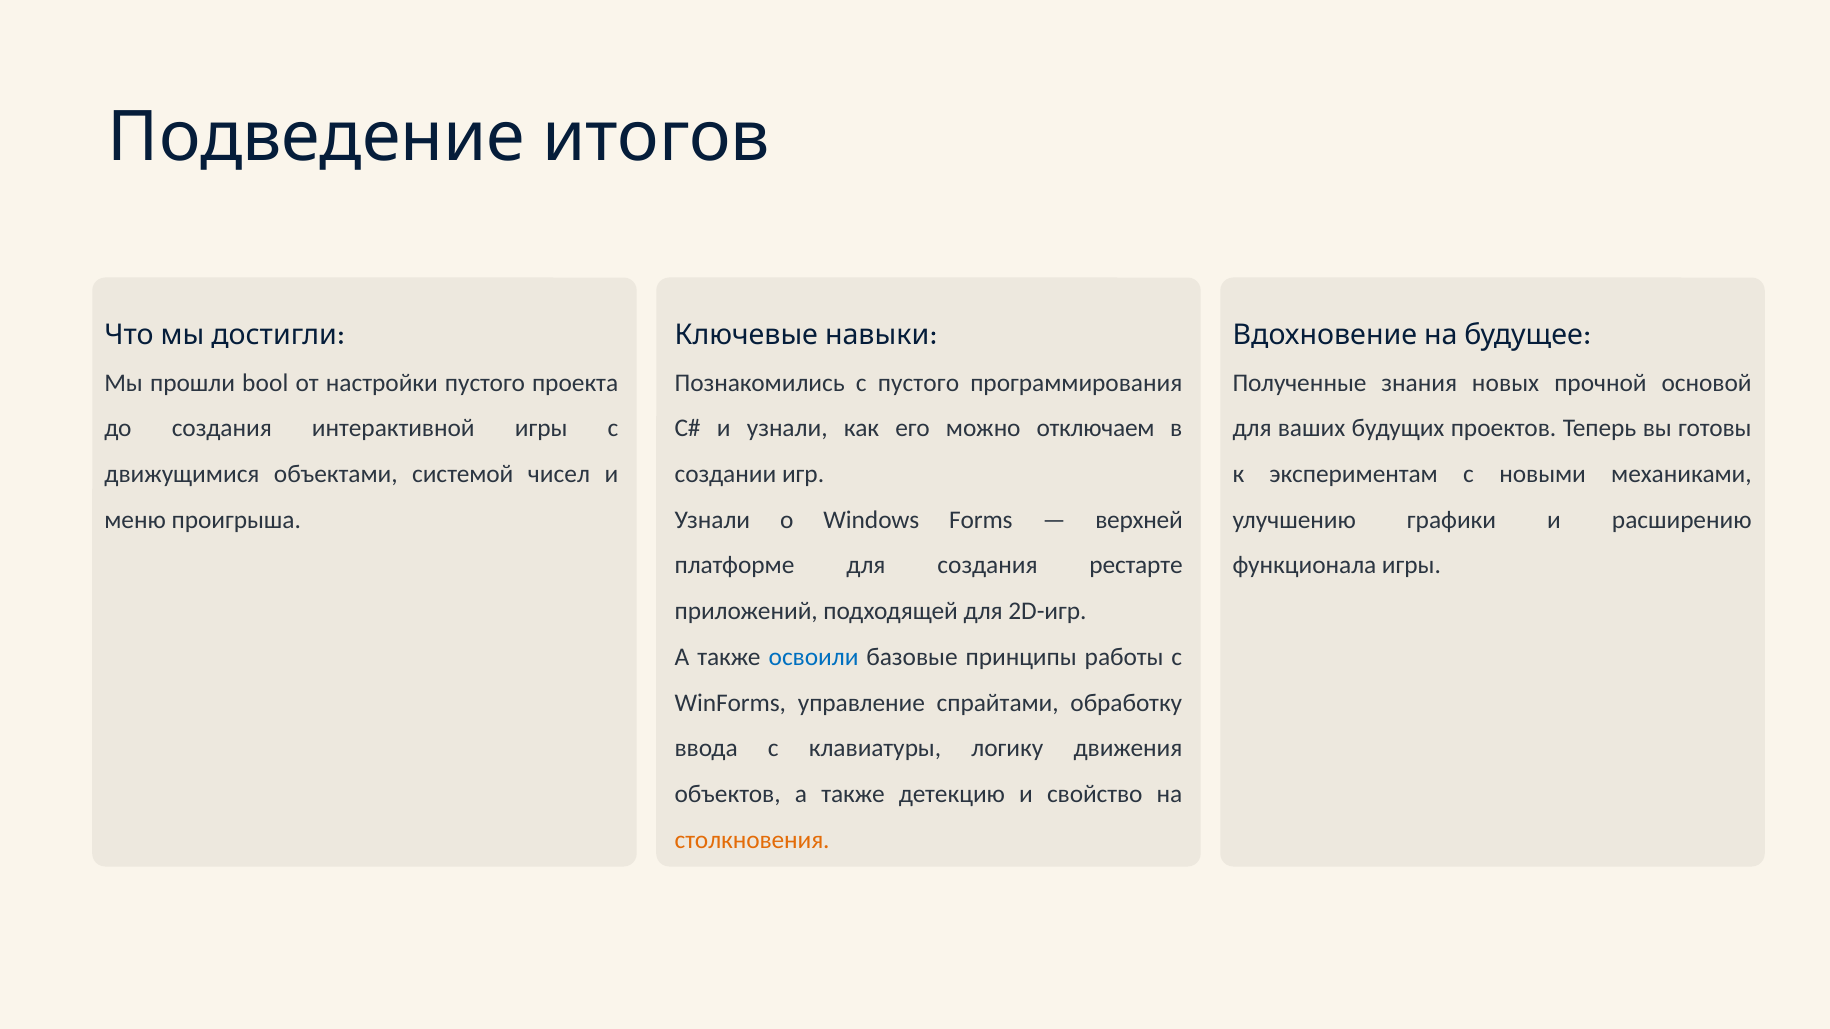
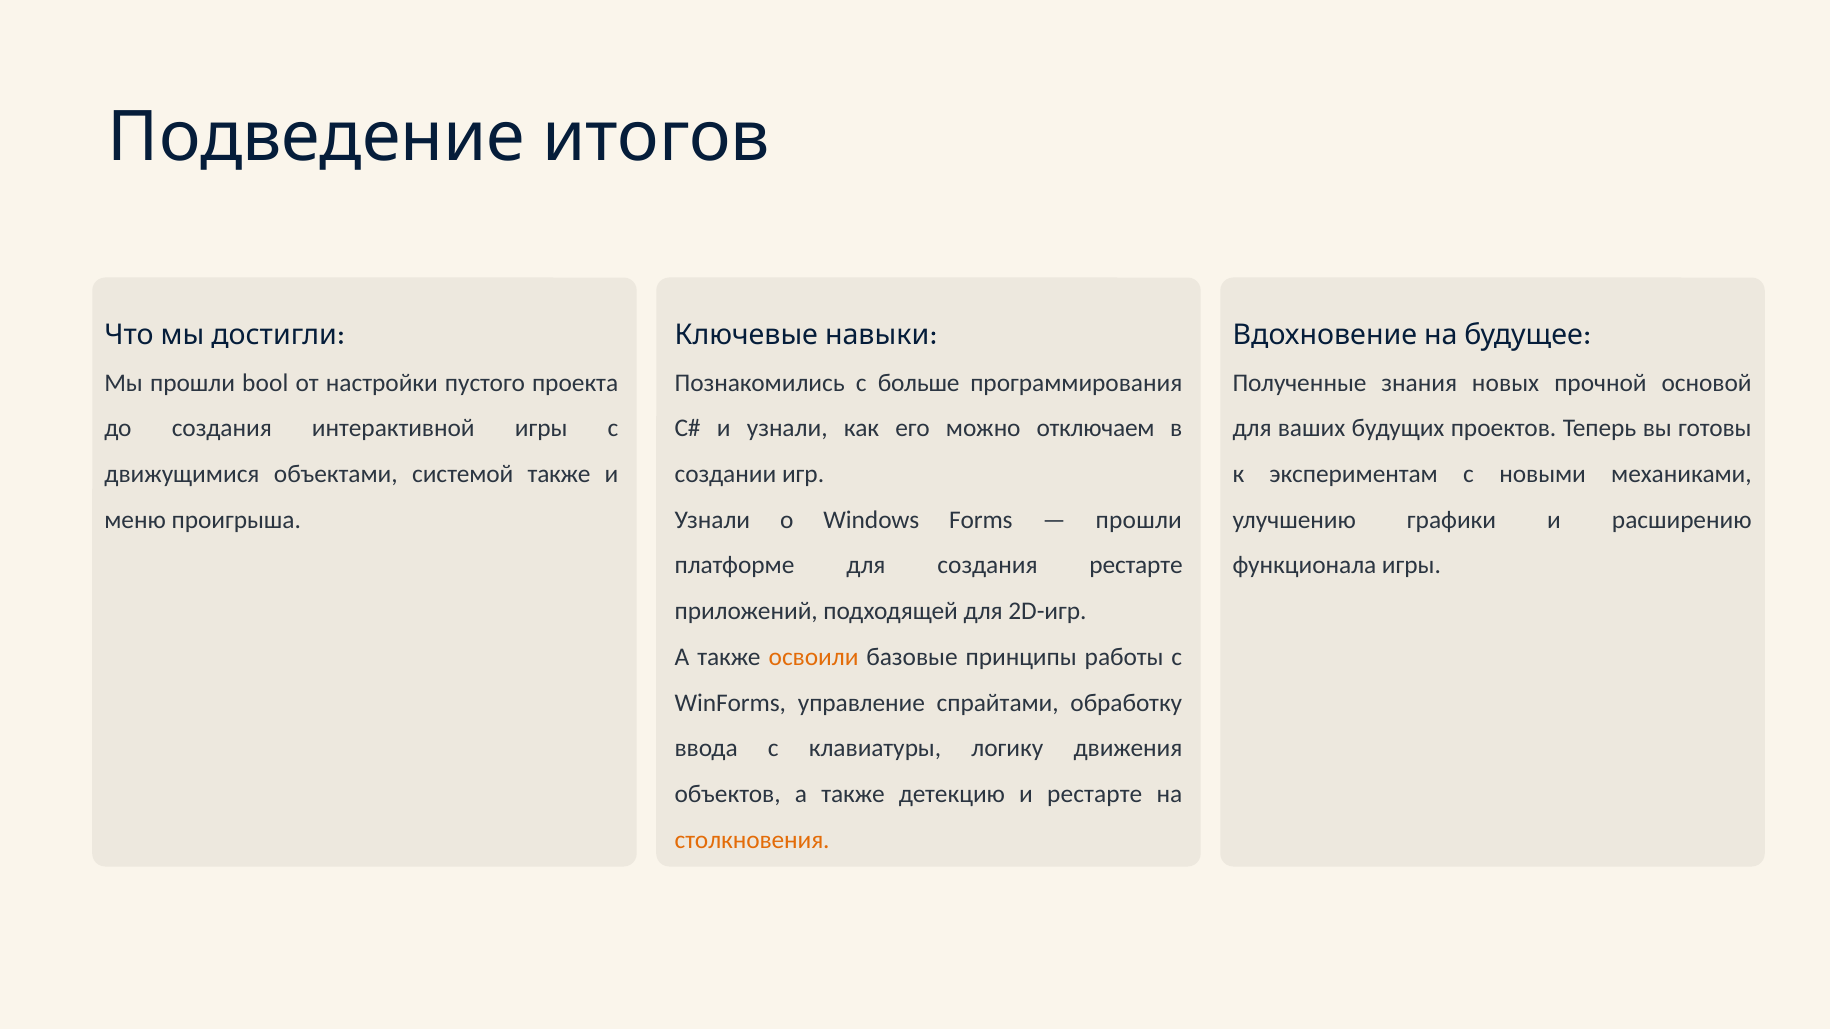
с пустого: пустого -> больше
системой чисел: чисел -> также
верхней at (1139, 520): верхней -> прошли
освоили colour: blue -> orange
и свойство: свойство -> рестарте
